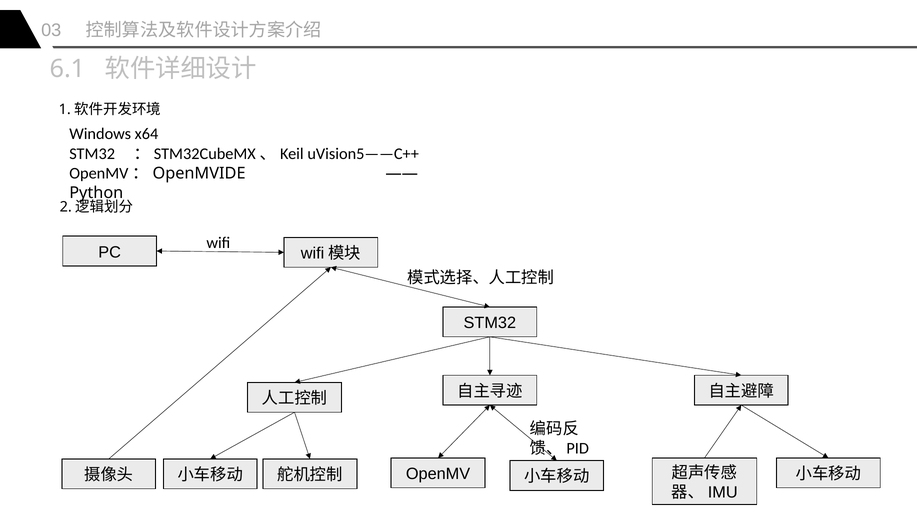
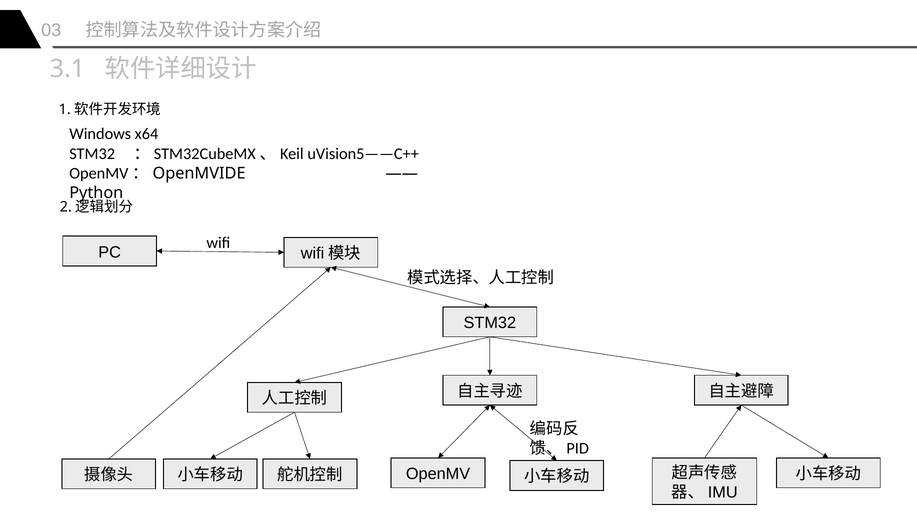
6.1: 6.1 -> 3.1
